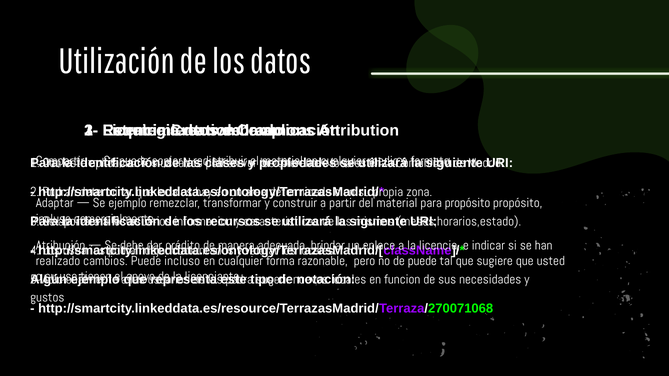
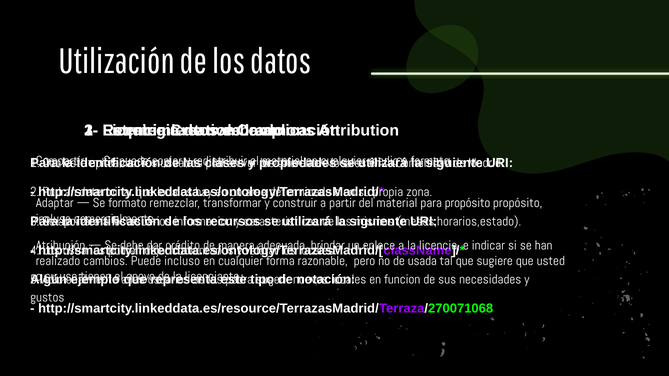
Se ejemplo: ejemplo -> formato
de puede: puede -> usada
